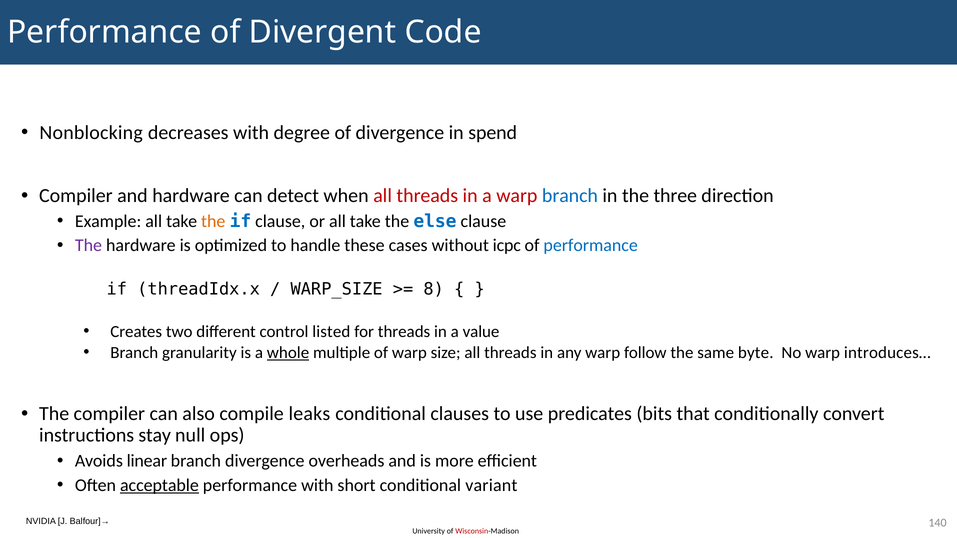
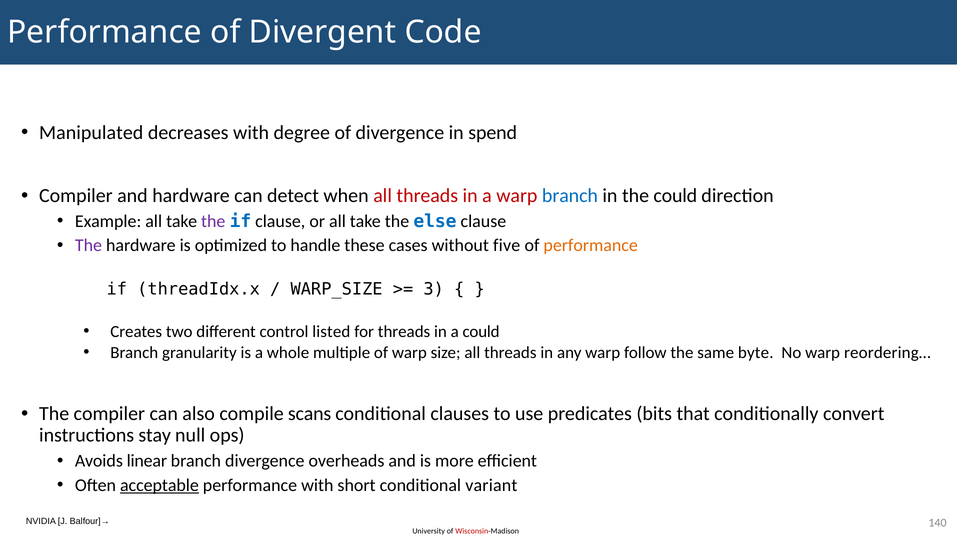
Nonblocking: Nonblocking -> Manipulated
the three: three -> could
the at (213, 221) colour: orange -> purple
icpc: icpc -> five
performance at (591, 246) colour: blue -> orange
8: 8 -> 3
a value: value -> could
whole underline: present -> none
introduces…: introduces… -> reordering…
leaks: leaks -> scans
